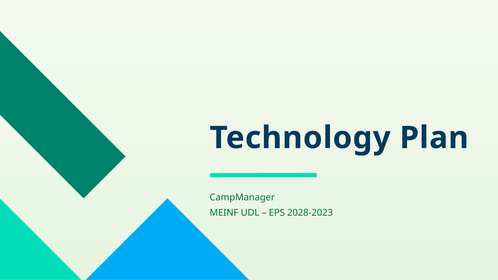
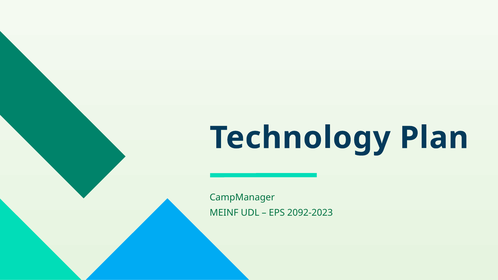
2028-2023: 2028-2023 -> 2092-2023
